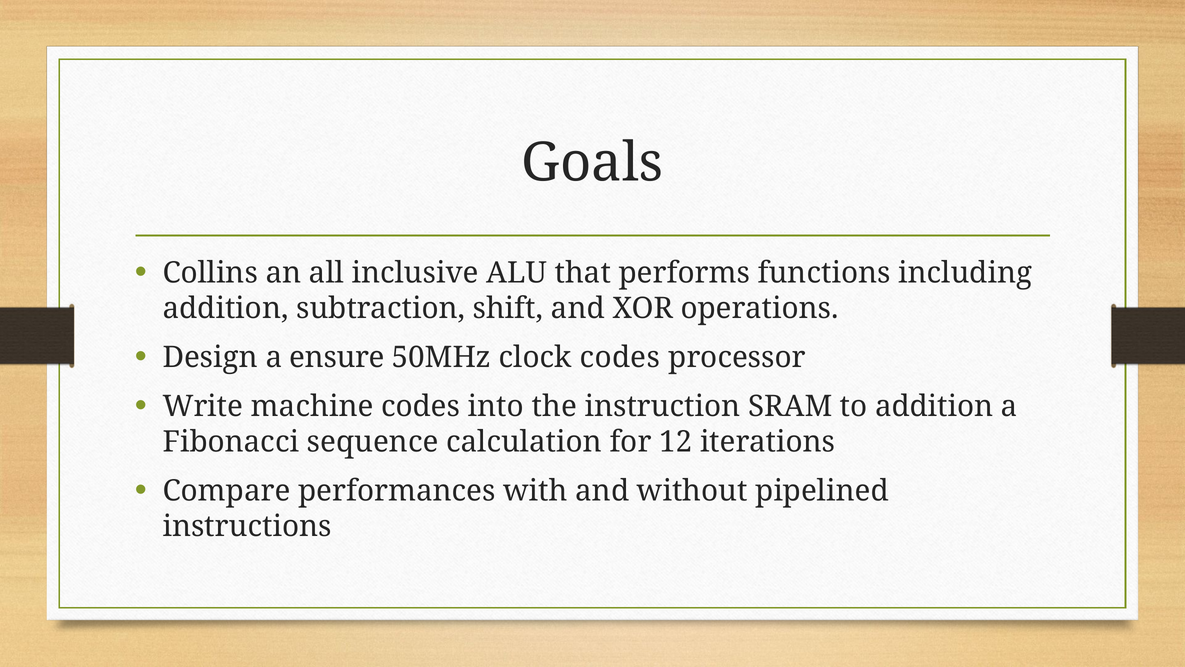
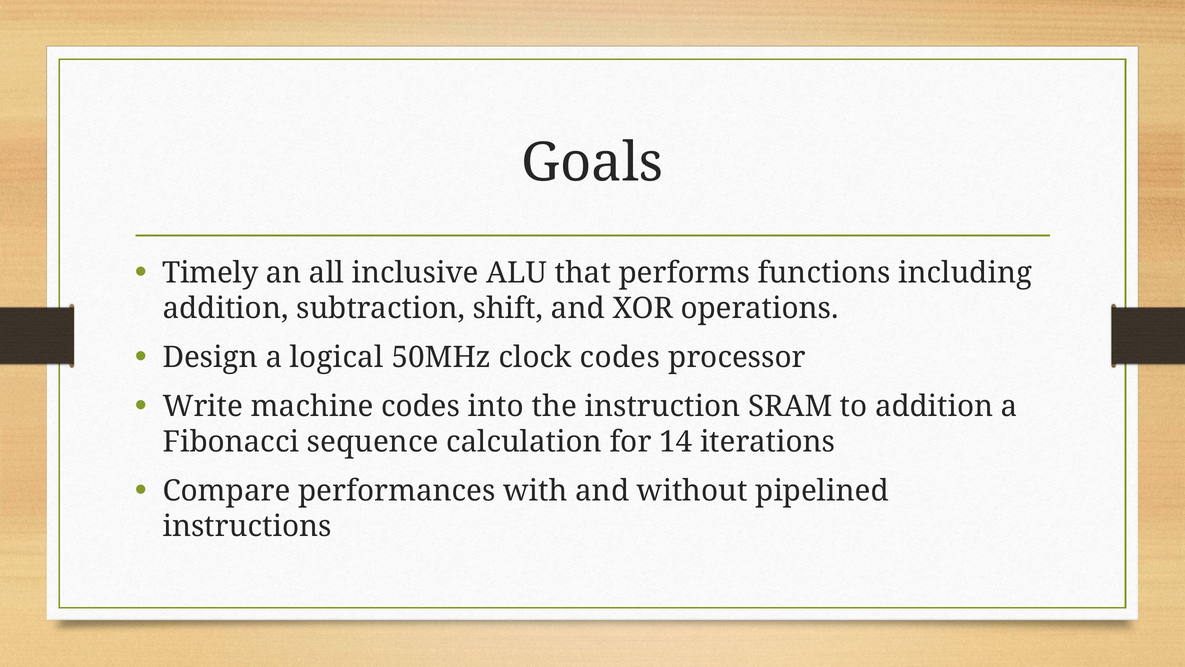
Collins: Collins -> Timely
ensure: ensure -> logical
12: 12 -> 14
